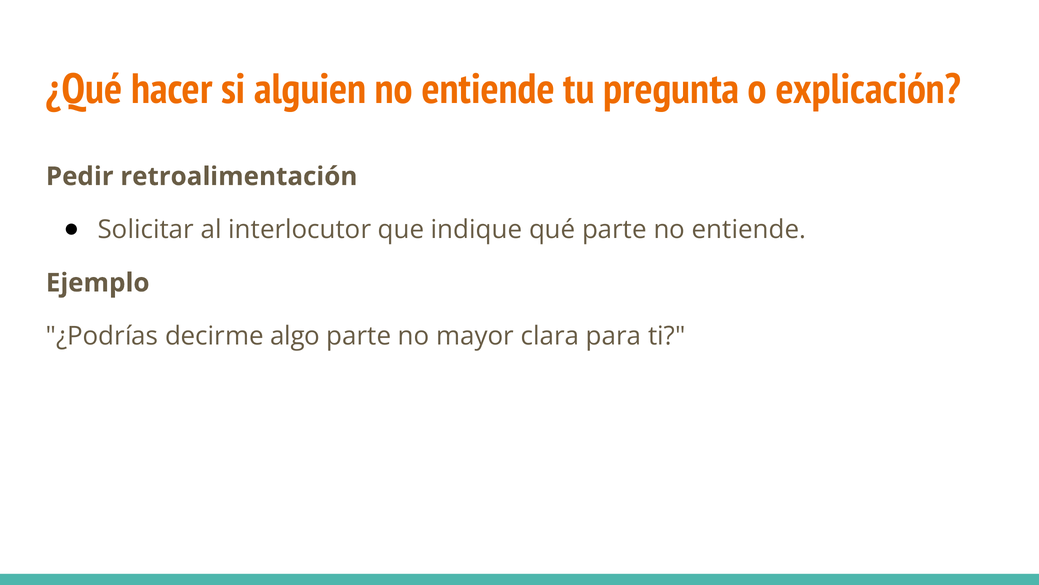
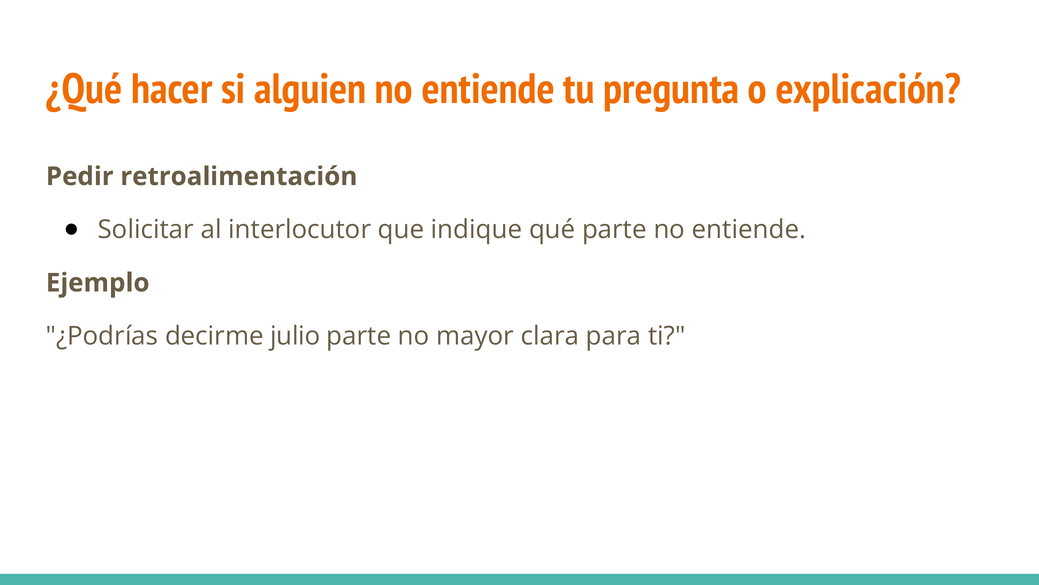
algo: algo -> julio
